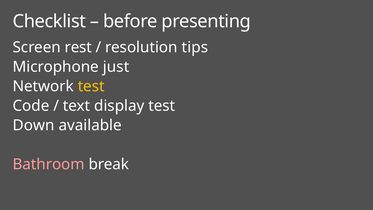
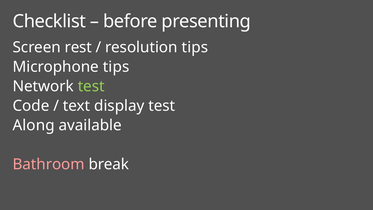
Microphone just: just -> tips
test at (91, 86) colour: yellow -> light green
Down: Down -> Along
